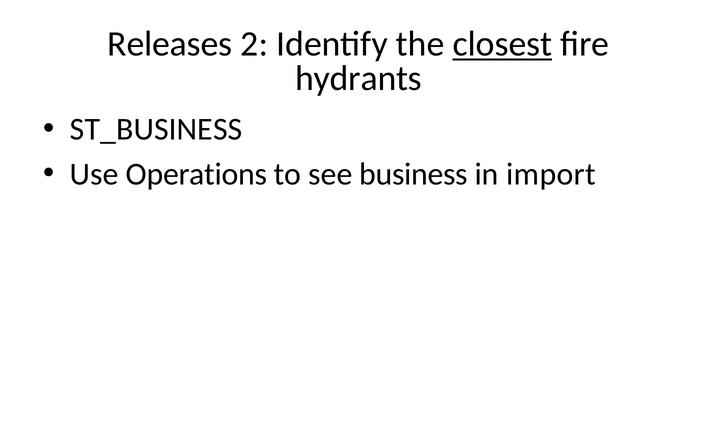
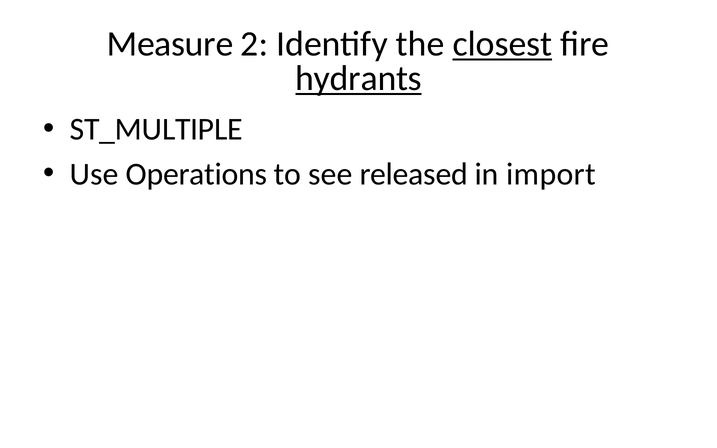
Releases: Releases -> Measure
hydrants underline: none -> present
ST_BUSINESS: ST_BUSINESS -> ST_MULTIPLE
business: business -> released
